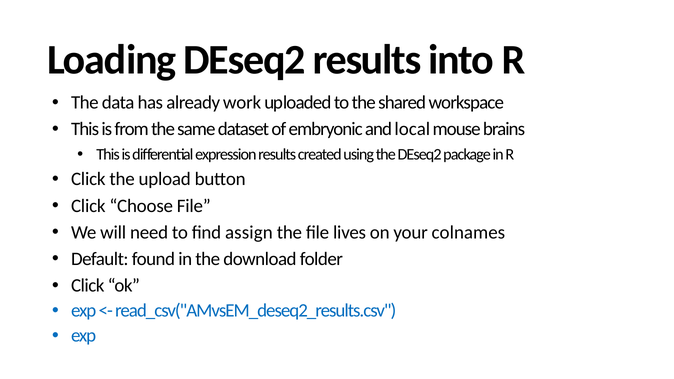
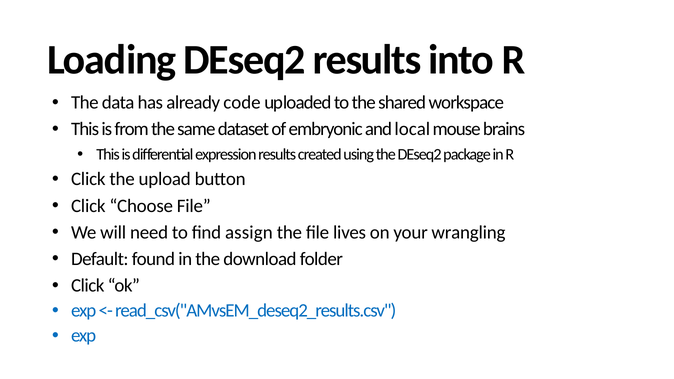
work: work -> code
colnames: colnames -> wrangling
